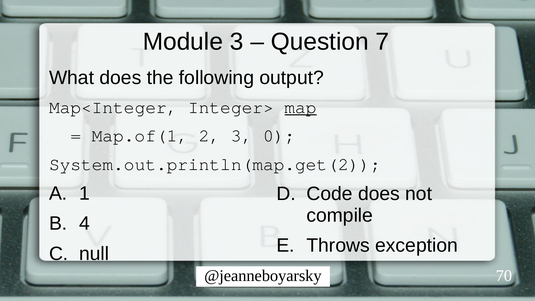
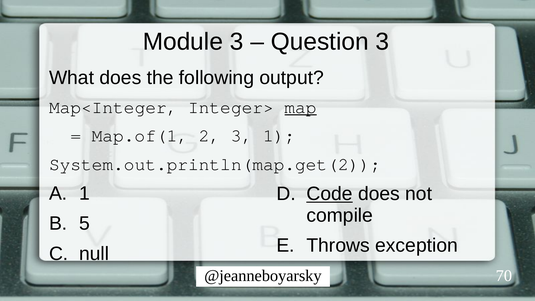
Question 7: 7 -> 3
3 0: 0 -> 1
Code underline: none -> present
4: 4 -> 5
